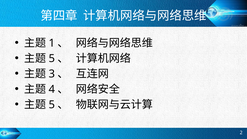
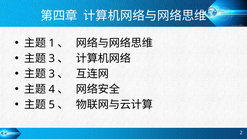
5 at (52, 58): 5 -> 3
